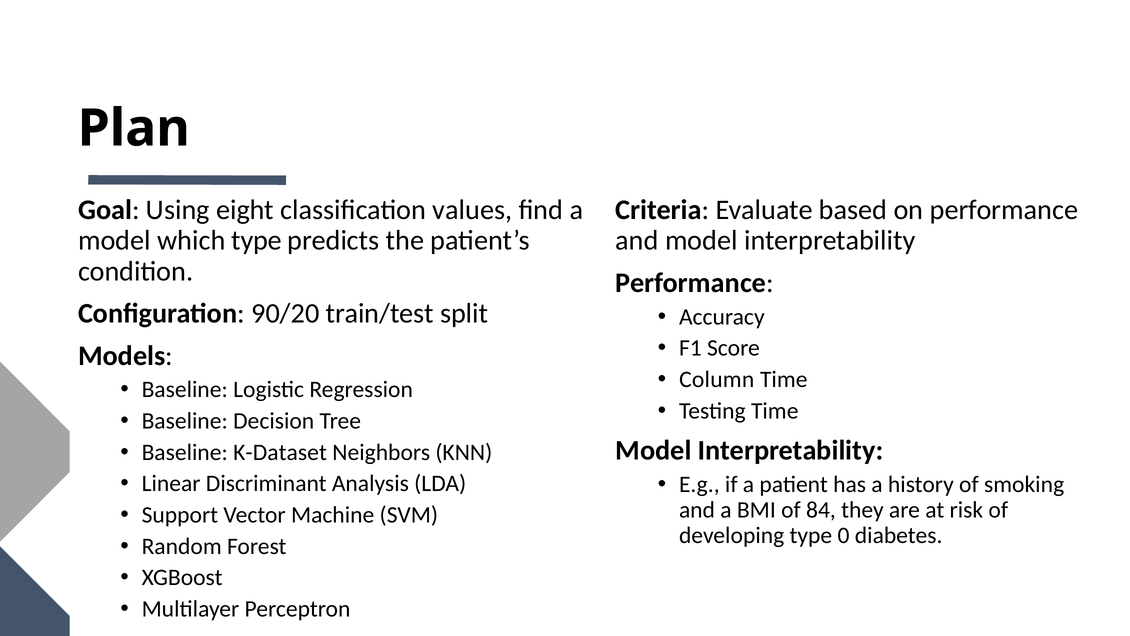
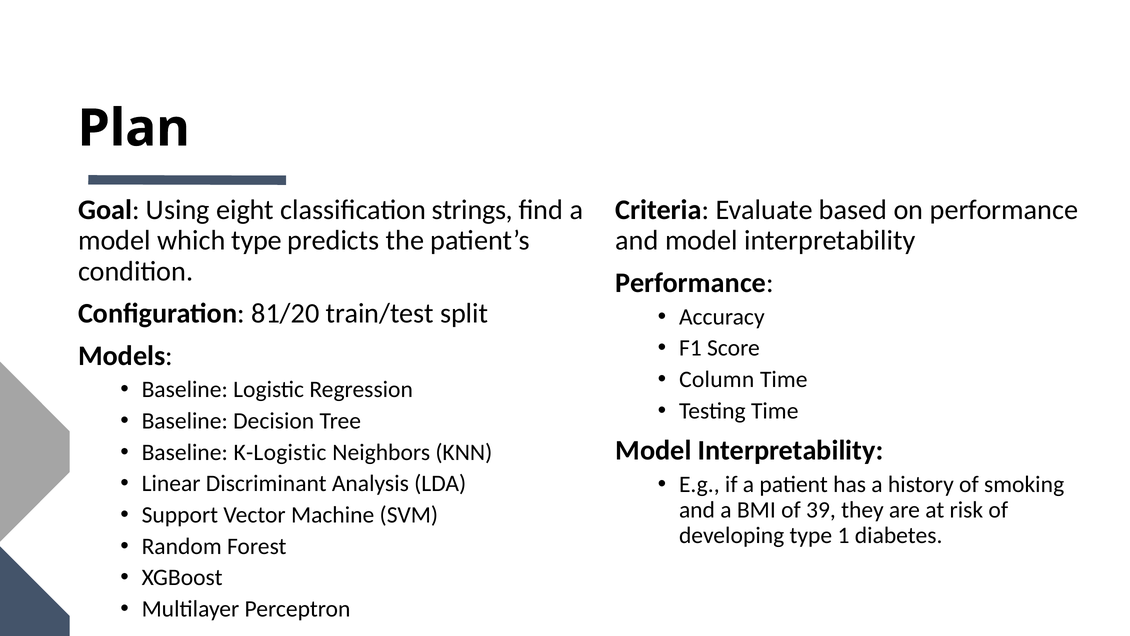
values: values -> strings
90/20: 90/20 -> 81/20
K-Dataset: K-Dataset -> K-Logistic
84: 84 -> 39
0: 0 -> 1
